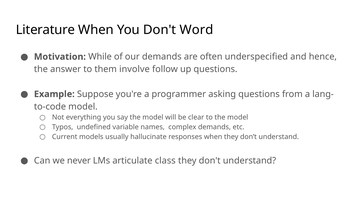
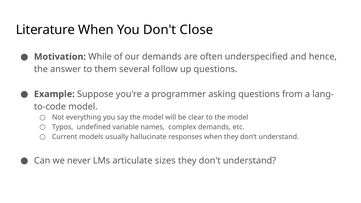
Word: Word -> Close
involve: involve -> several
class: class -> sizes
